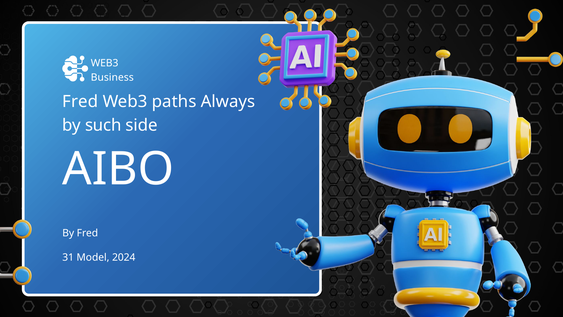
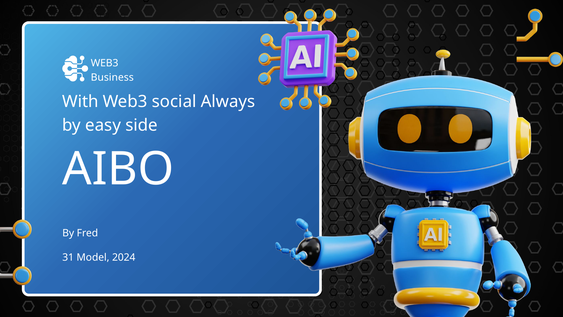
Fred at (80, 102): Fred -> With
paths: paths -> social
such: such -> easy
